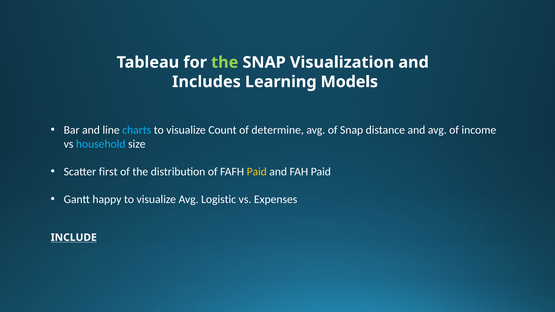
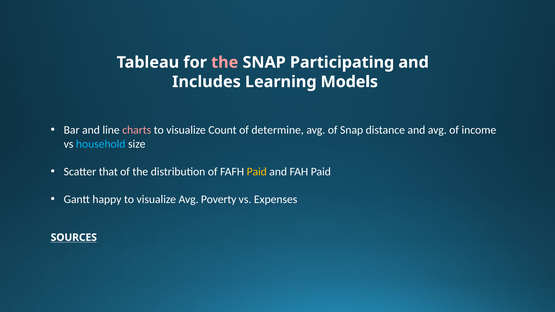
the at (225, 62) colour: light green -> pink
Visualization: Visualization -> Participating
charts colour: light blue -> pink
first: first -> that
Logistic: Logistic -> Poverty
INCLUDE: INCLUDE -> SOURCES
